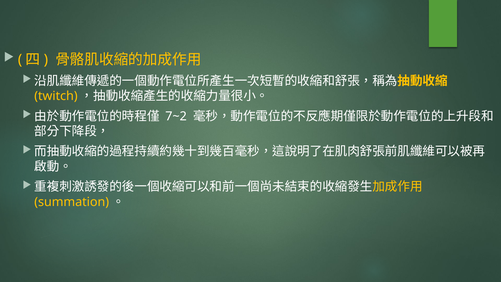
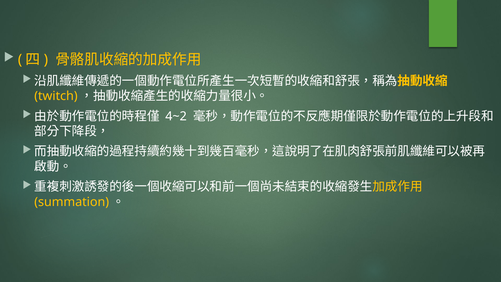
7~2: 7~2 -> 4~2
